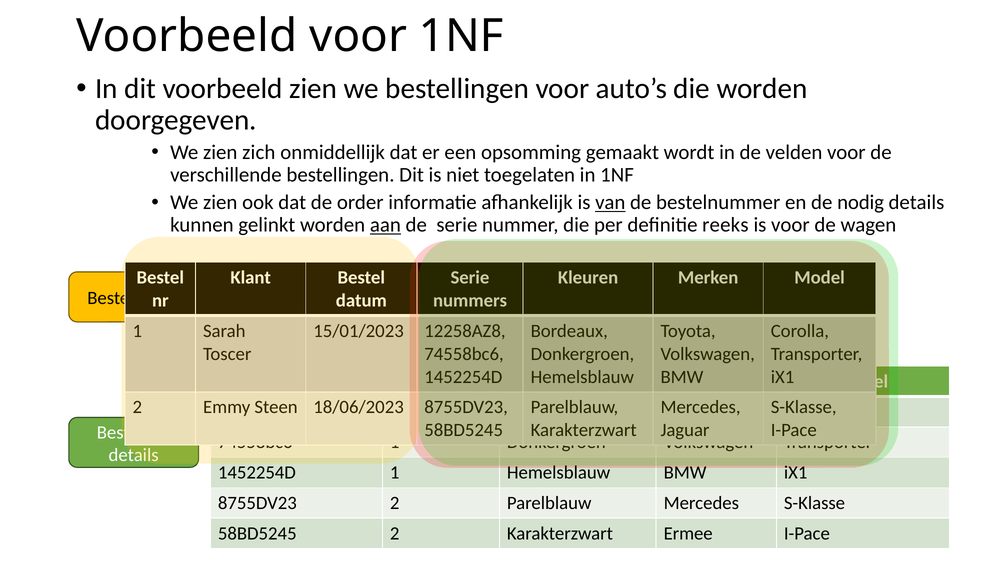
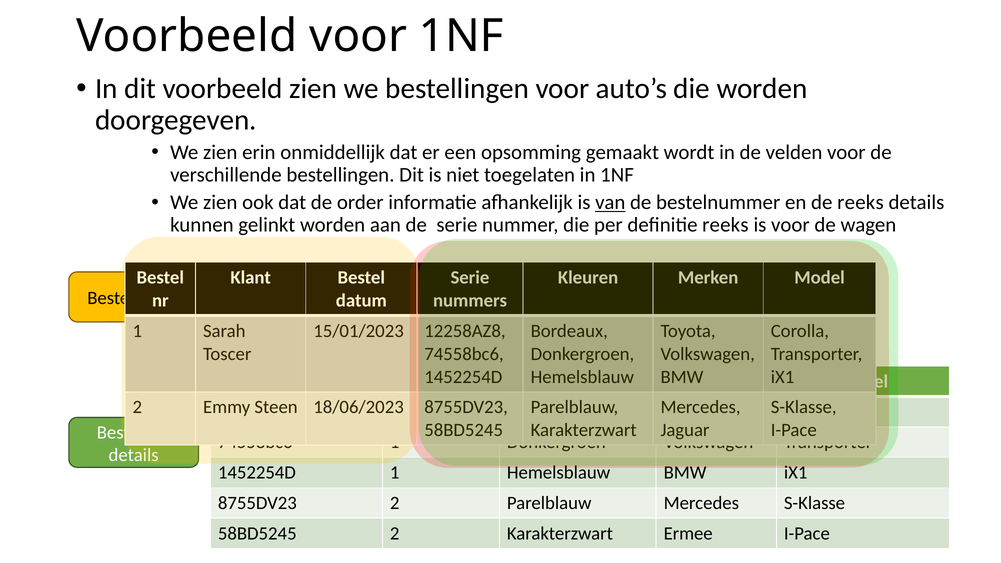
zich: zich -> erin
de nodig: nodig -> reeks
aan underline: present -> none
